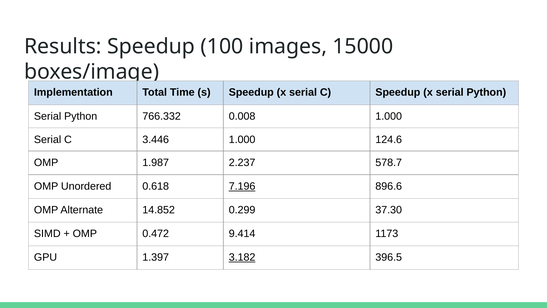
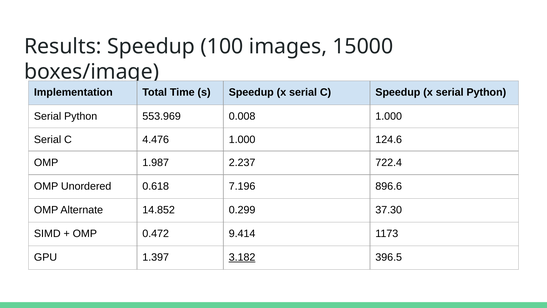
766.332: 766.332 -> 553.969
3.446: 3.446 -> 4.476
578.7: 578.7 -> 722.4
7.196 underline: present -> none
